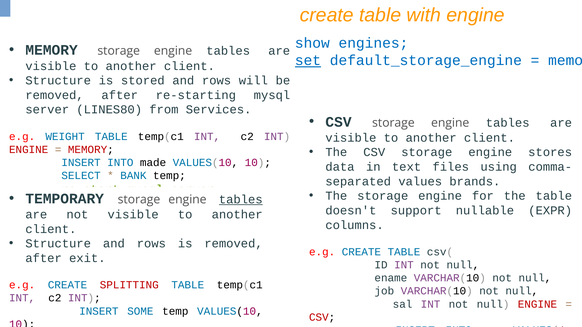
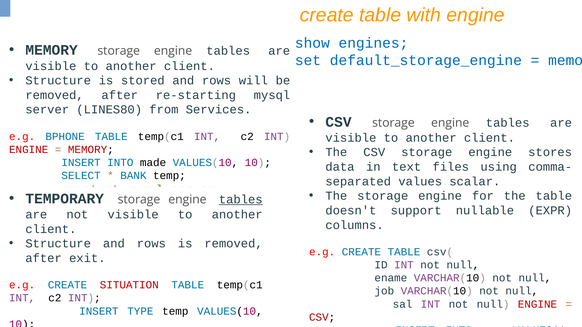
set underline: present -> none
WEIGHT: WEIGHT -> BPHONE
brands: brands -> scalar
SPLITTING: SPLITTING -> SITUATION
SOME: SOME -> TYPE
